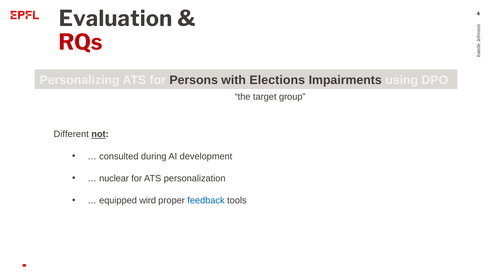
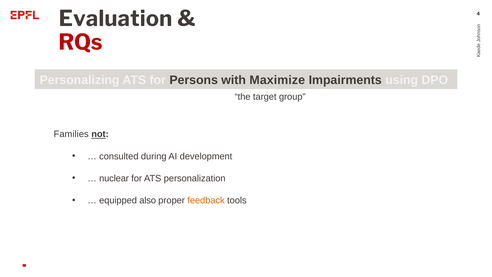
Elections: Elections -> Maximize
Different: Different -> Families
wird: wird -> also
feedback colour: blue -> orange
